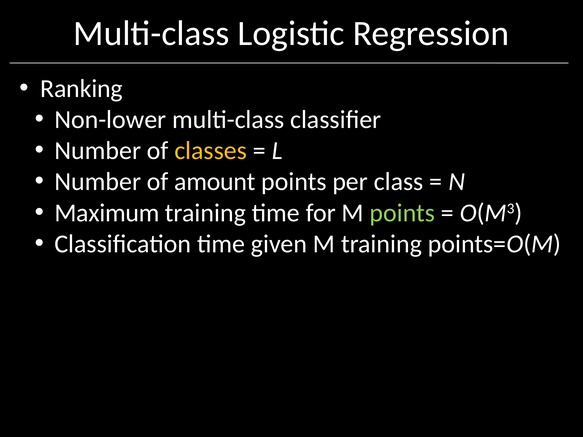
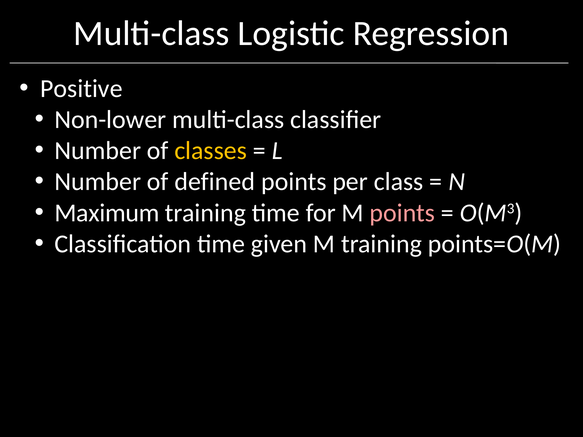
Ranking: Ranking -> Positive
amount: amount -> defined
points at (402, 213) colour: light green -> pink
